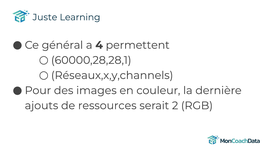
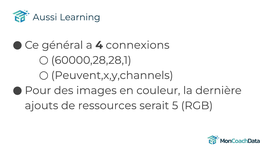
Juste: Juste -> Aussi
permettent: permettent -> connexions
Réseaux,x,y,channels: Réseaux,x,y,channels -> Peuvent,x,y,channels
2: 2 -> 5
